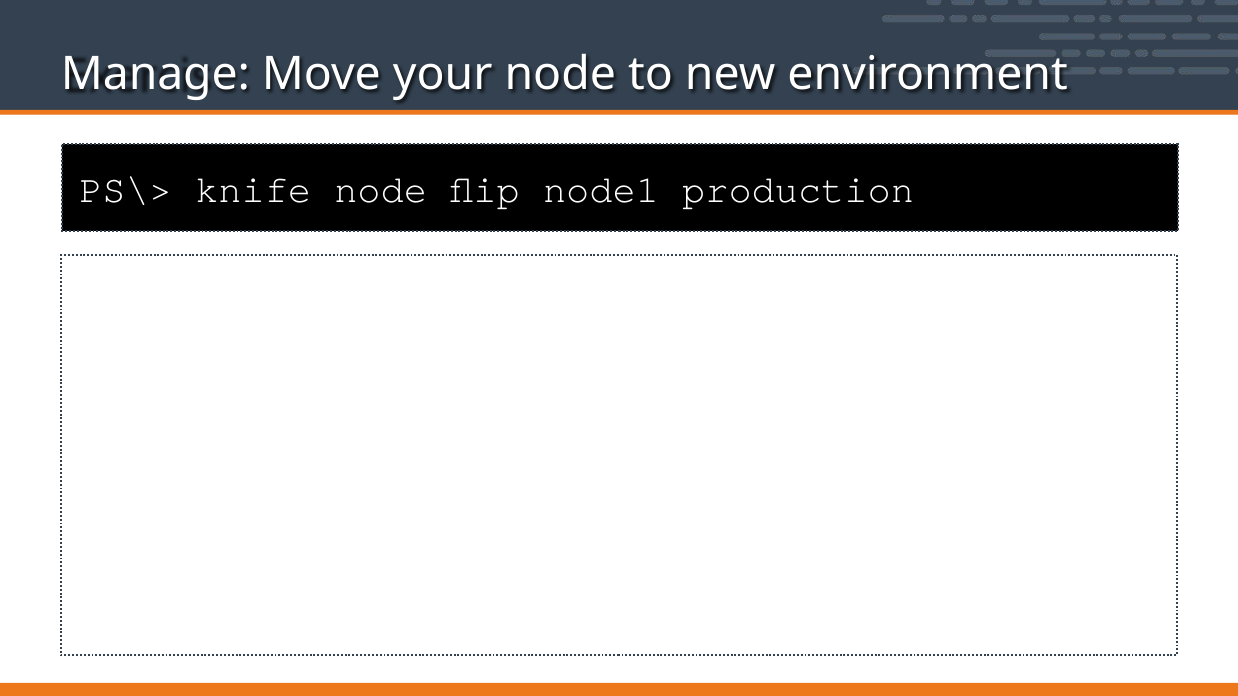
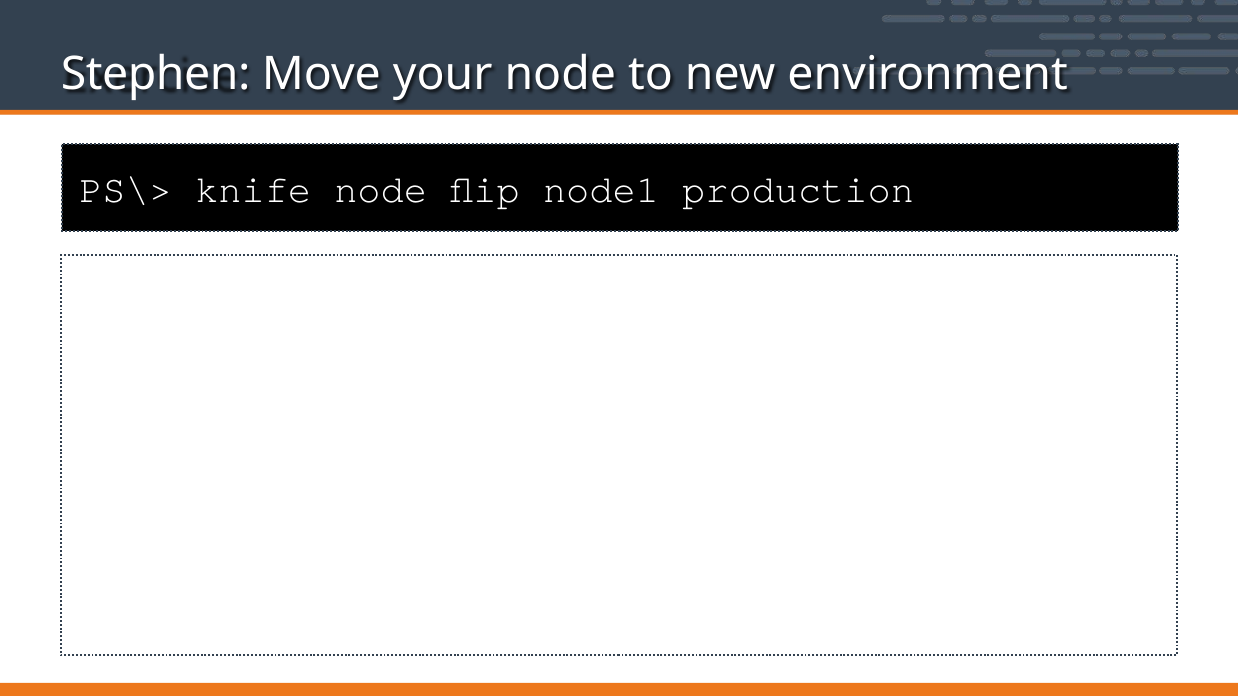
Manage: Manage -> Stephen
